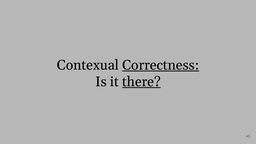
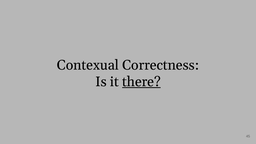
Correctness underline: present -> none
